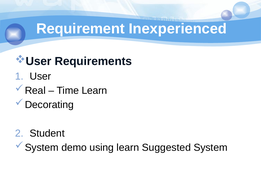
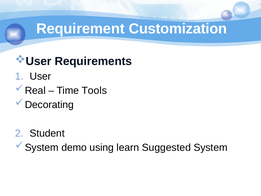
Inexperienced: Inexperienced -> Customization
Time Learn: Learn -> Tools
